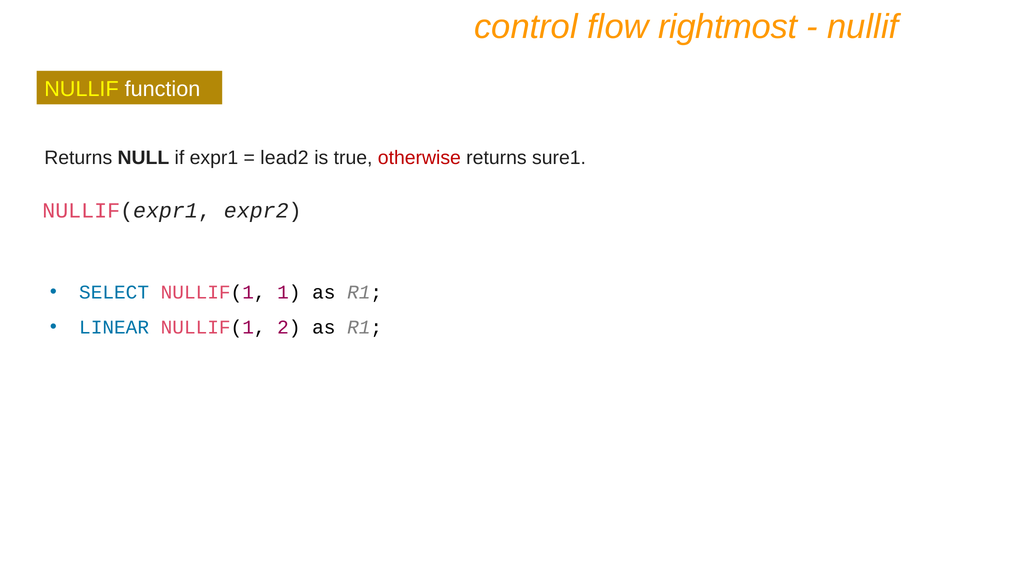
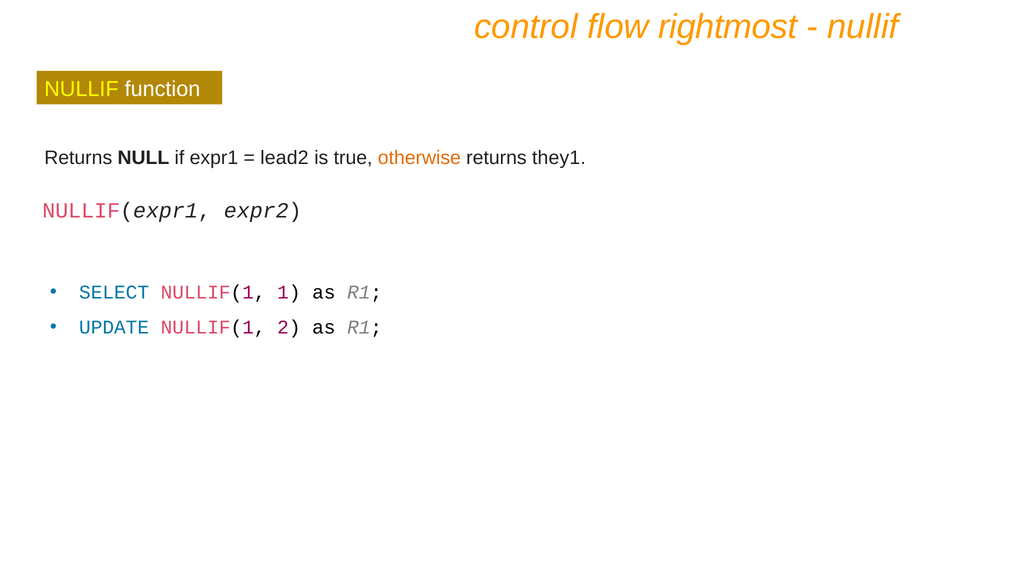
otherwise colour: red -> orange
sure1: sure1 -> they1
LINEAR: LINEAR -> UPDATE
